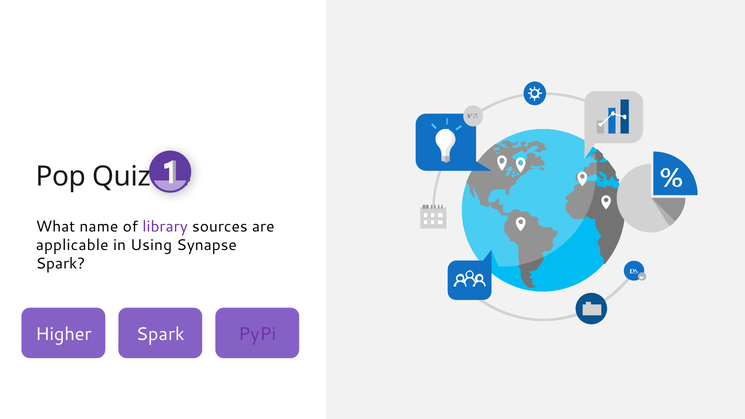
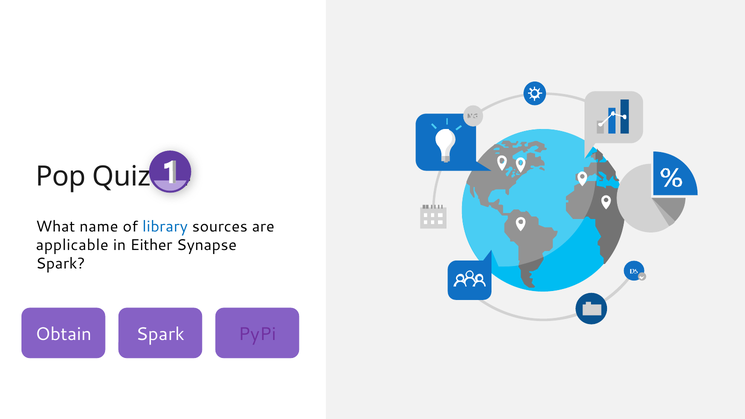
library colour: purple -> blue
Using: Using -> Either
Higher: Higher -> Obtain
